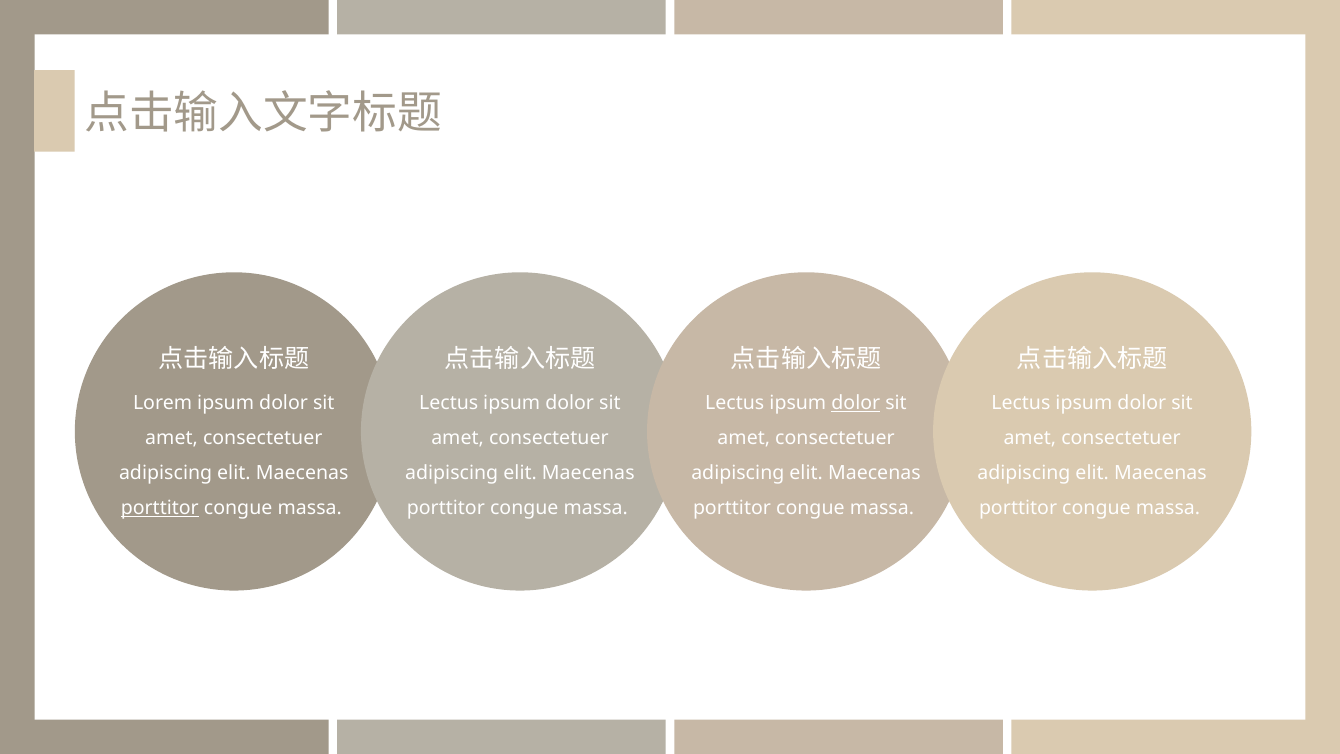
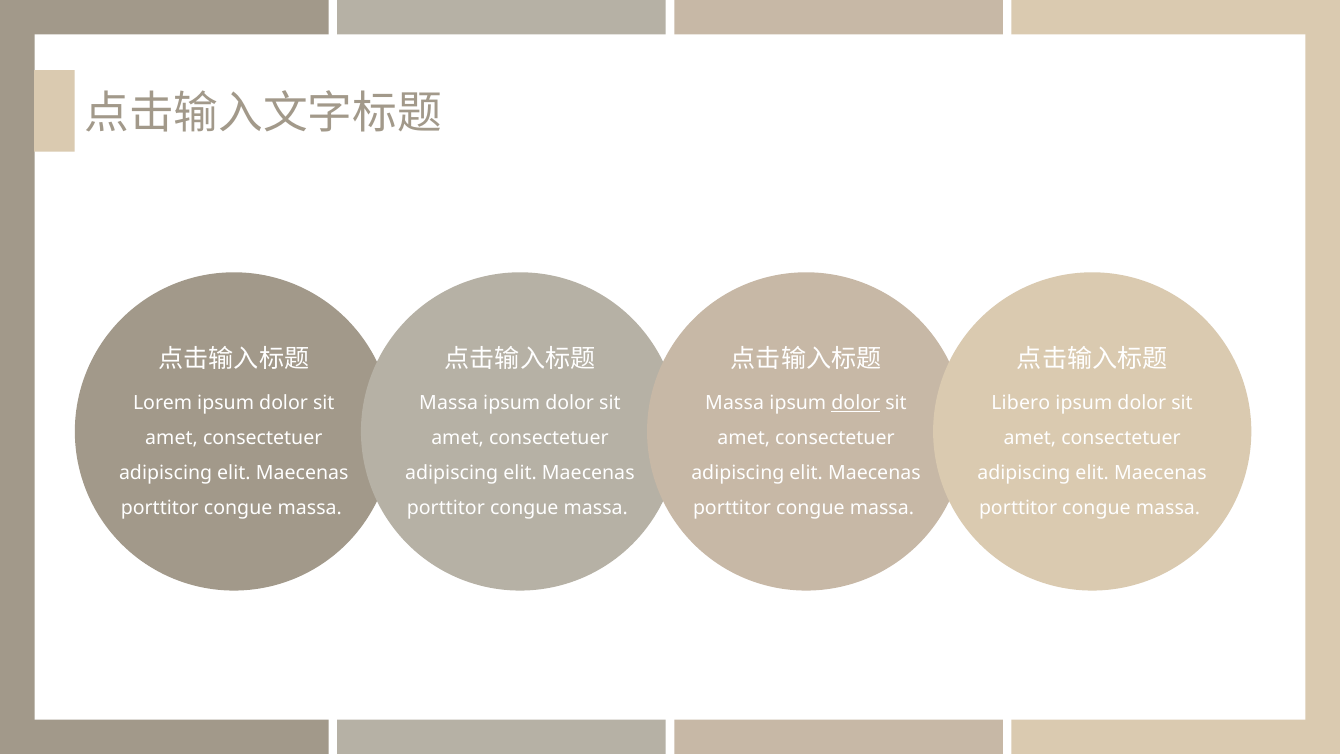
Lectus at (449, 403): Lectus -> Massa
Lectus at (735, 403): Lectus -> Massa
Lectus at (1021, 403): Lectus -> Libero
porttitor at (160, 508) underline: present -> none
